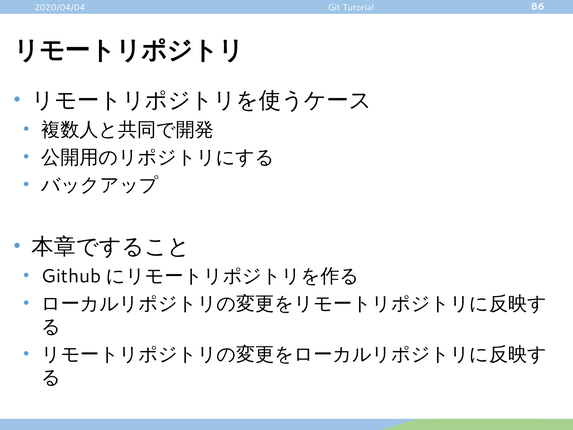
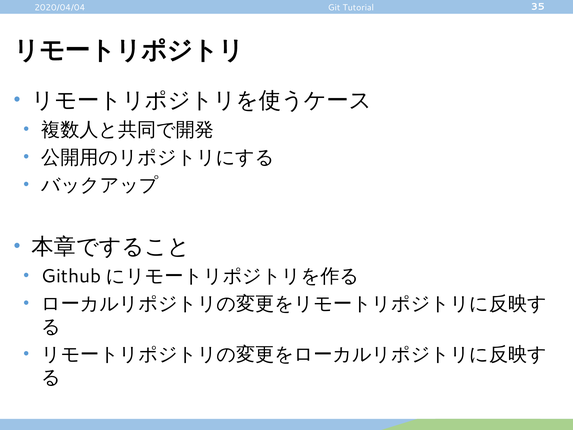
86: 86 -> 35
